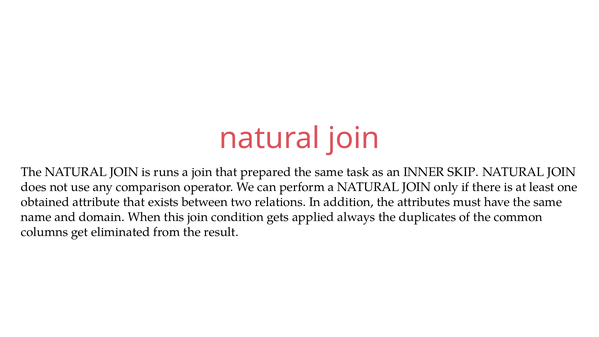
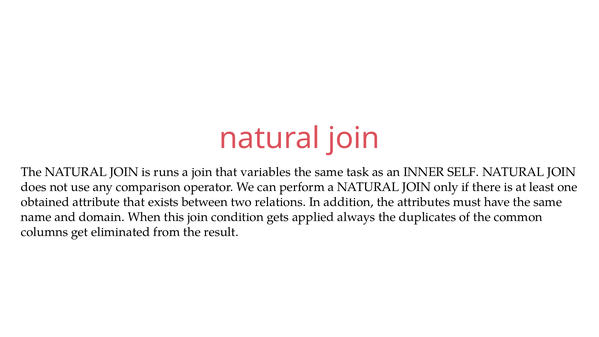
prepared: prepared -> variables
SKIP: SKIP -> SELF
